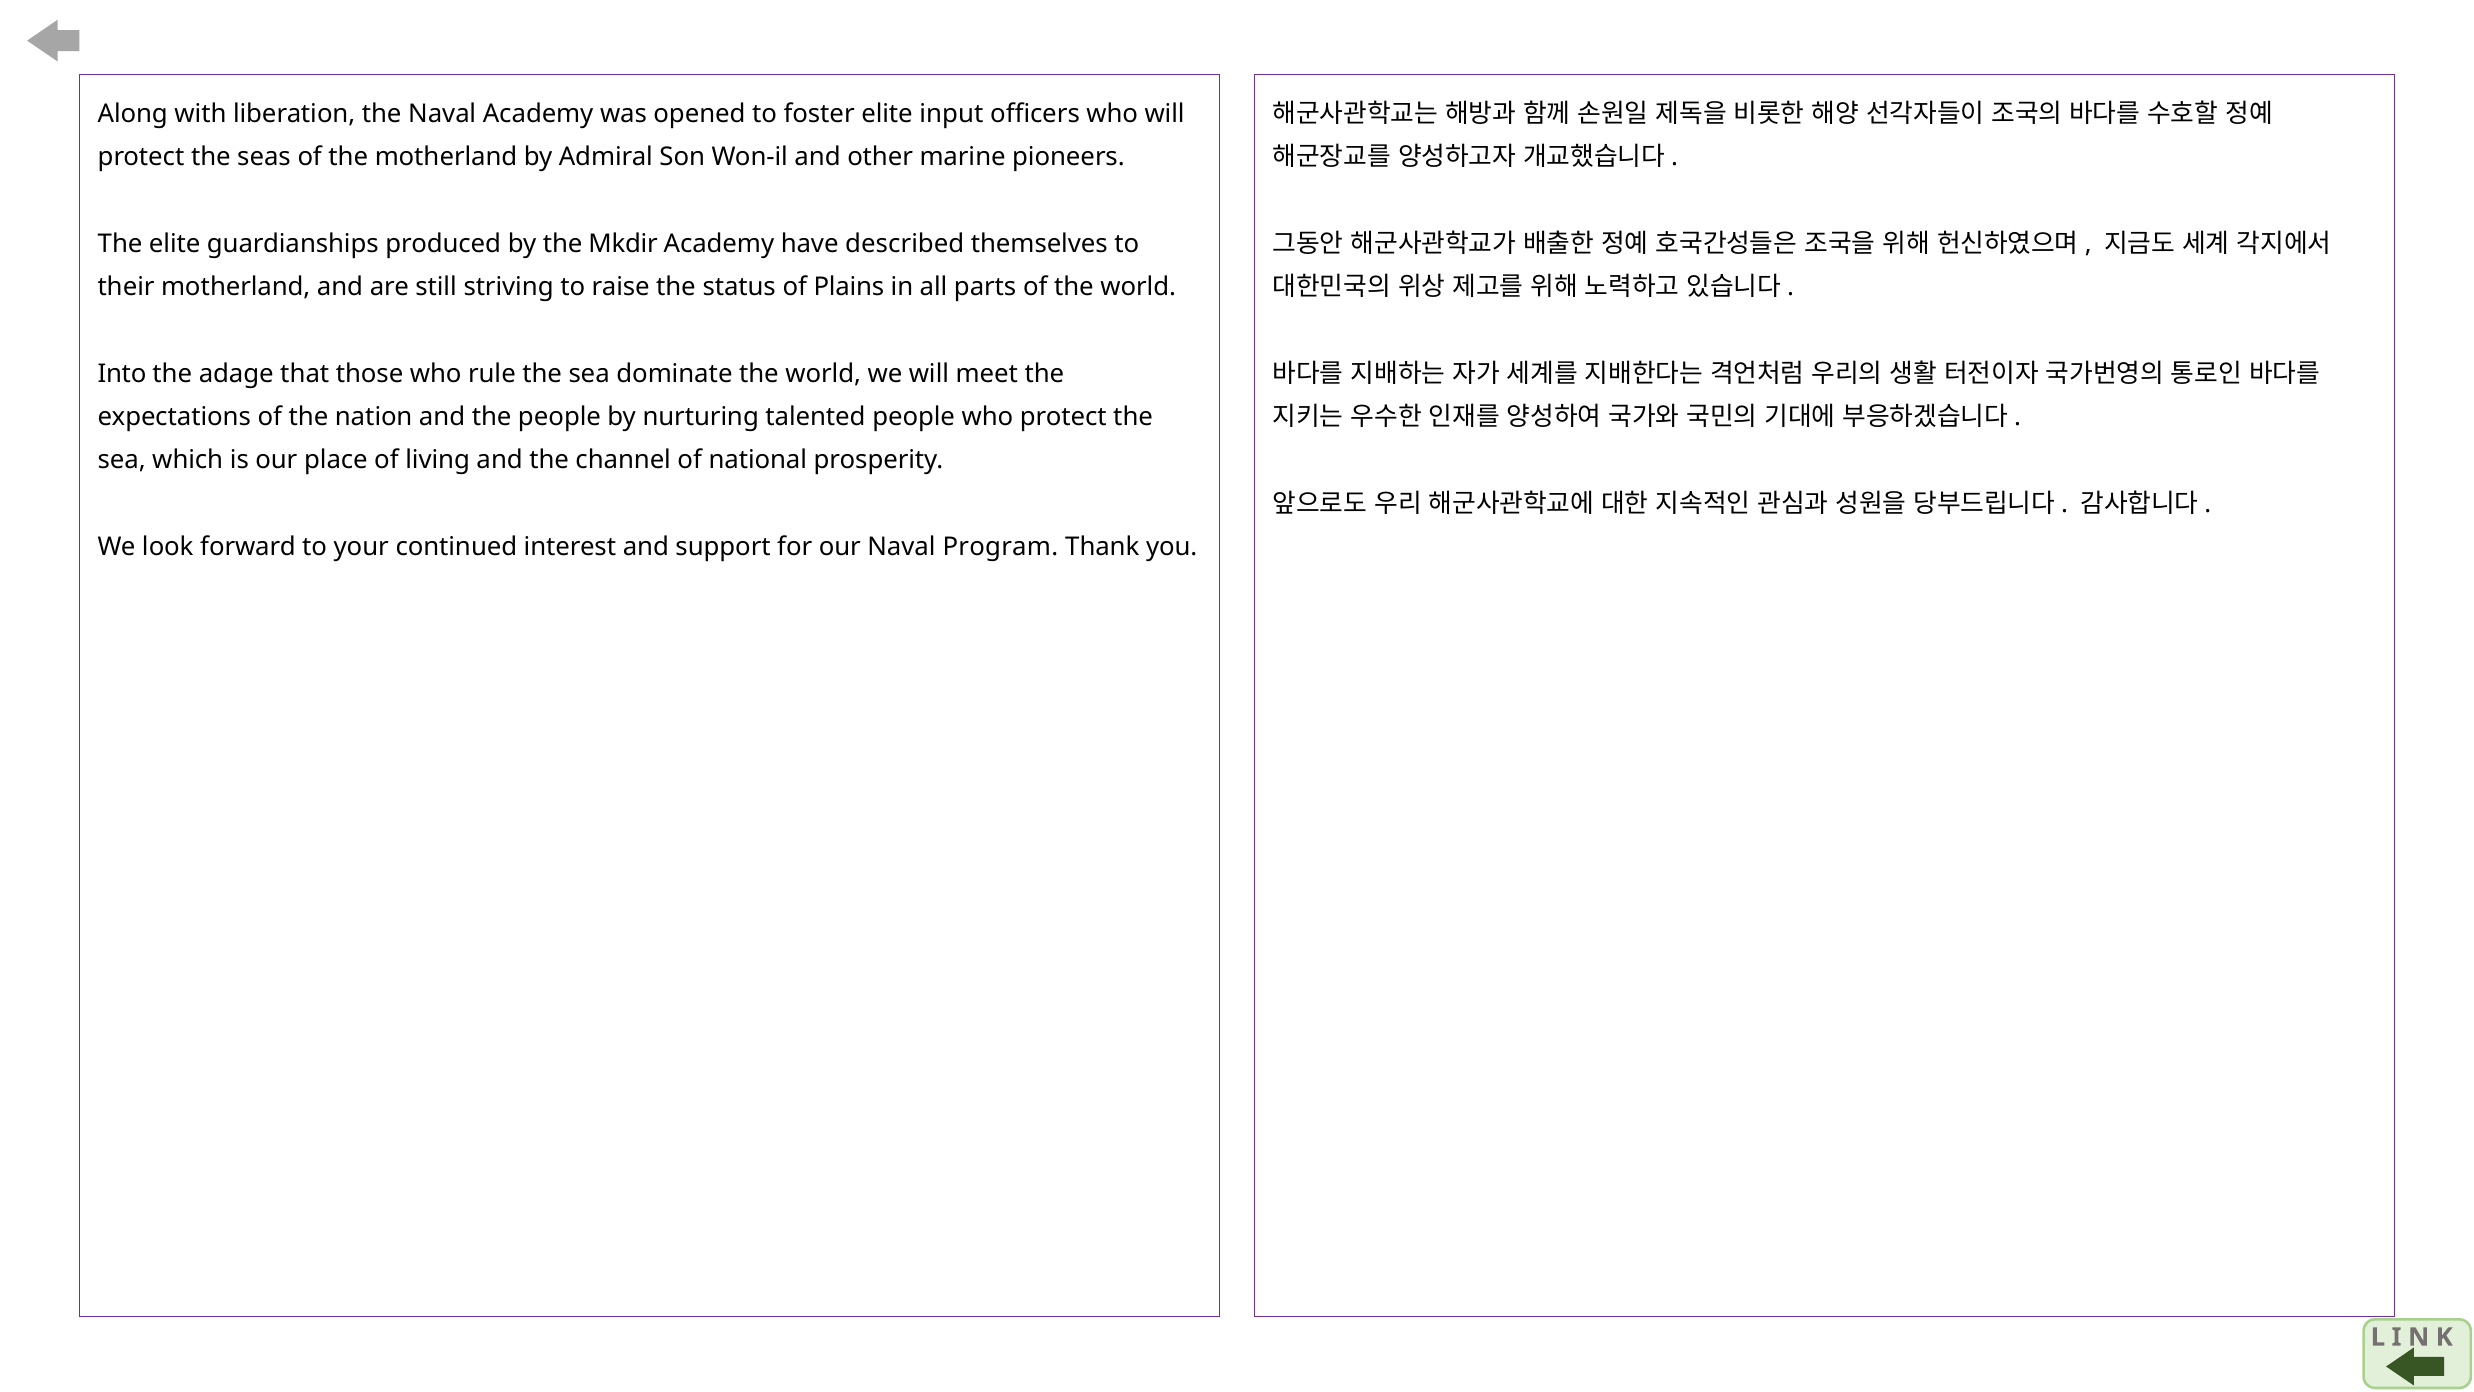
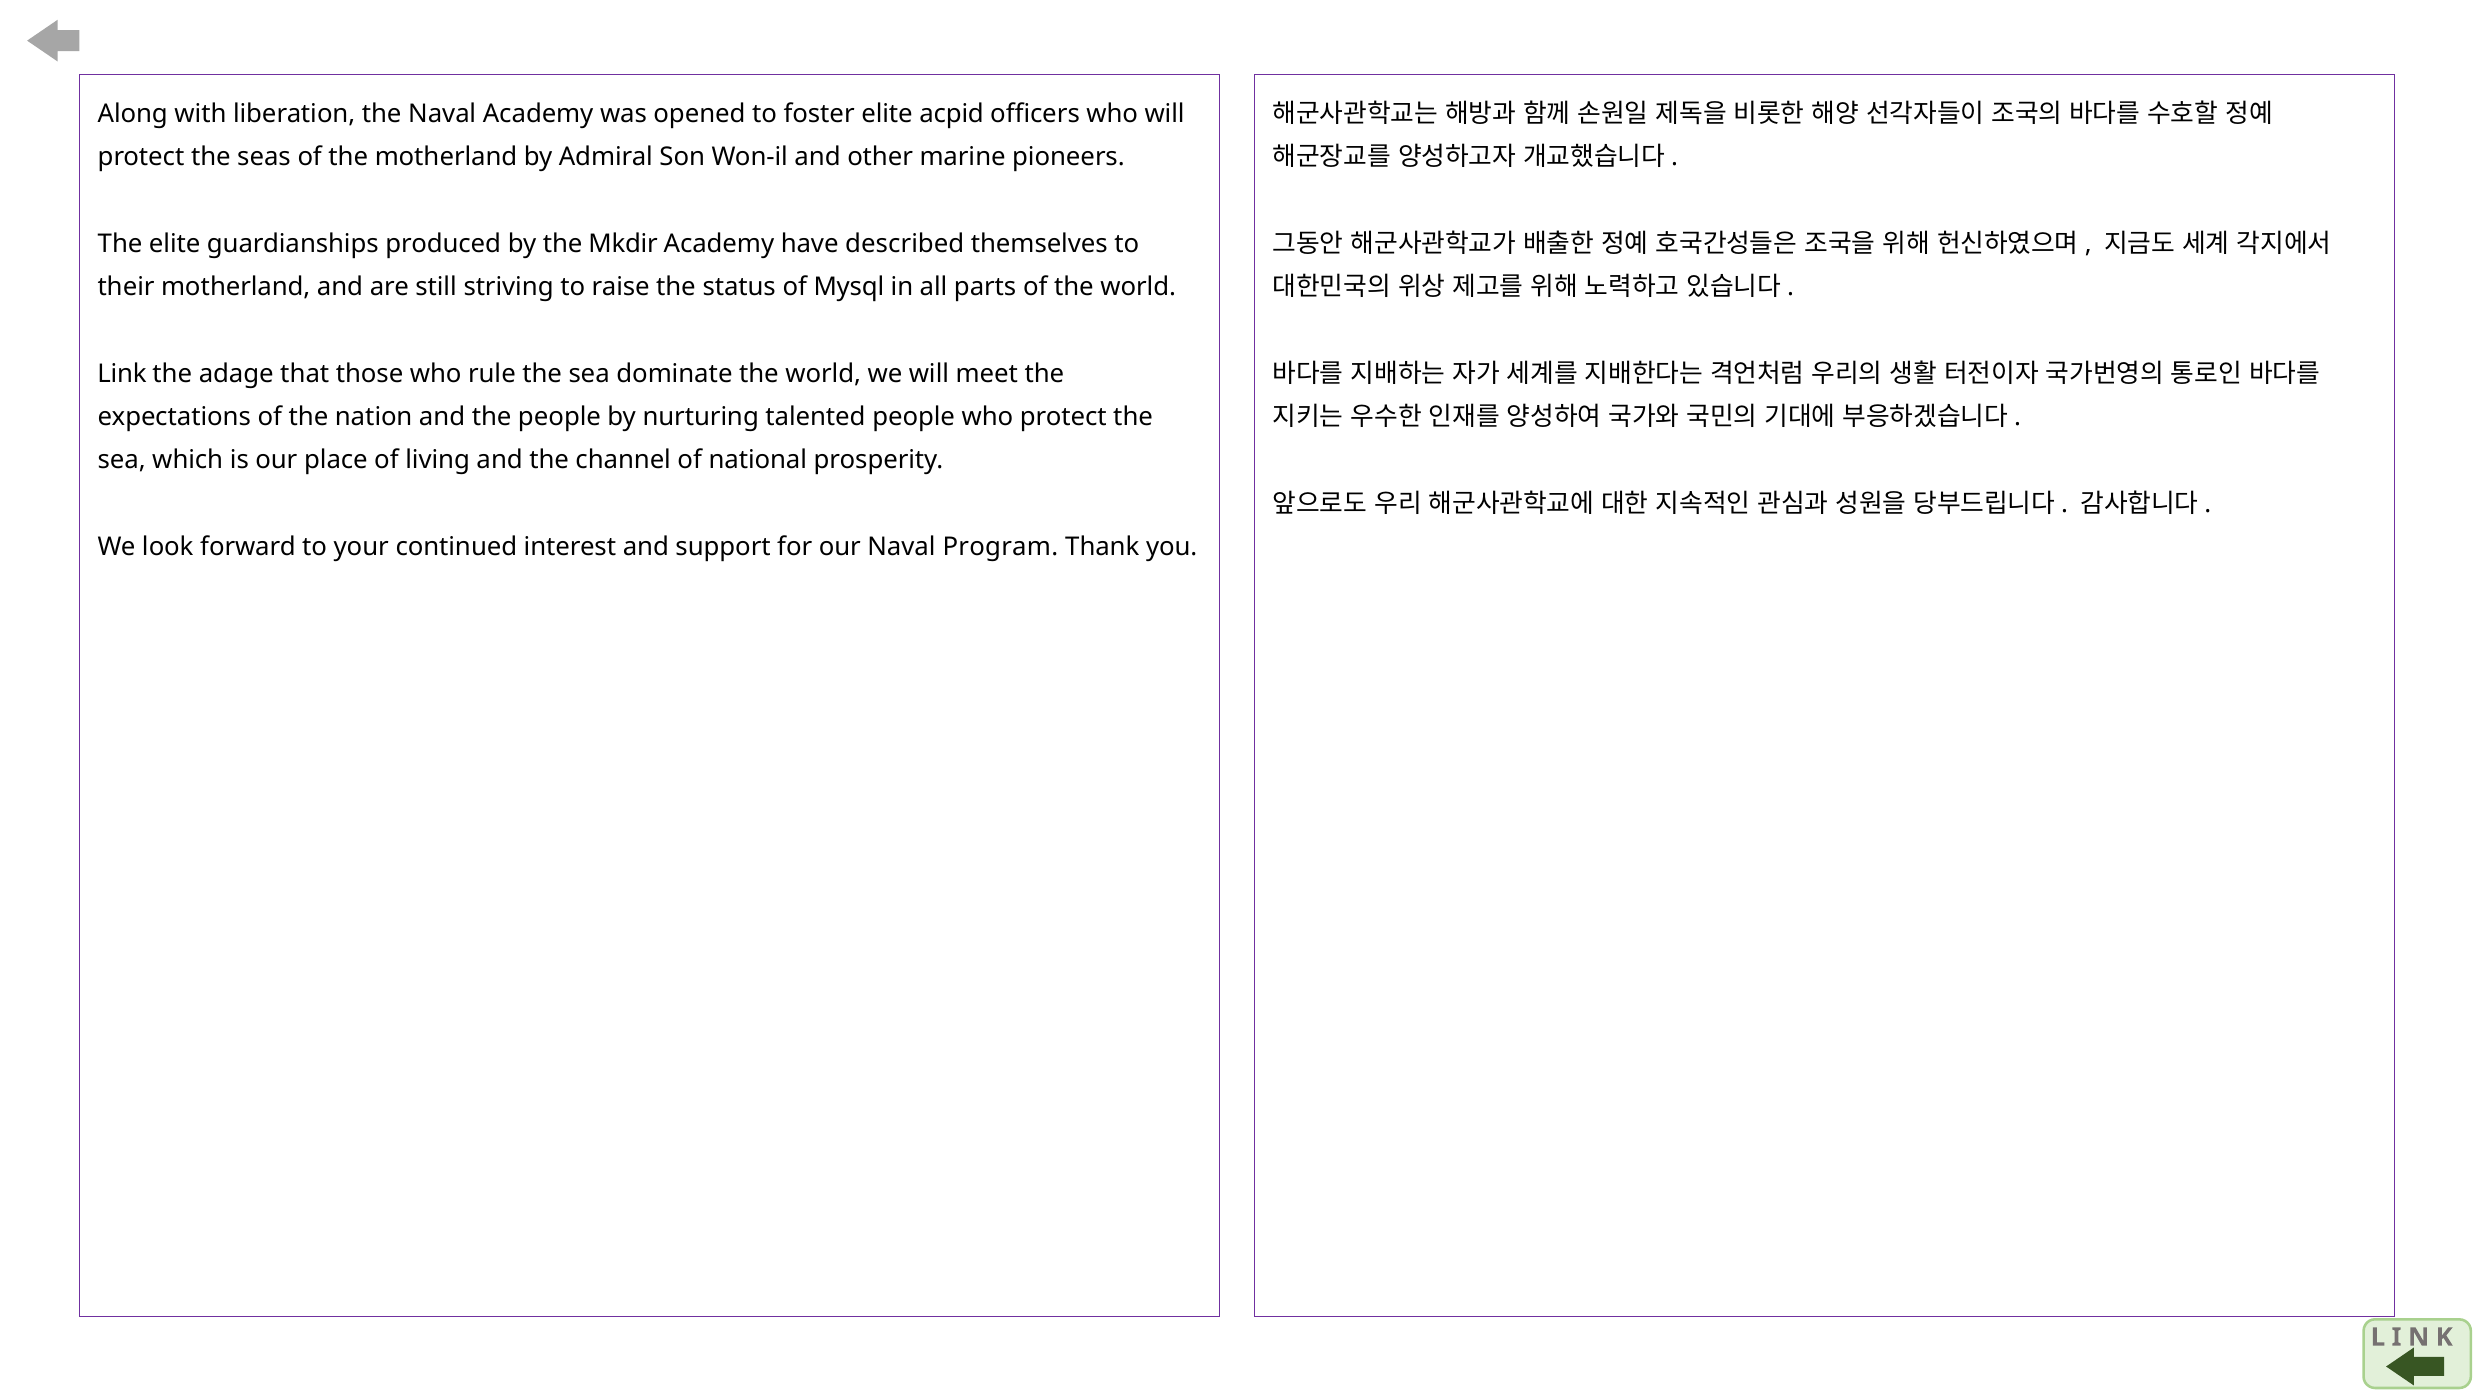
input: input -> acpid
Plains: Plains -> Mysql
Into: Into -> Link
